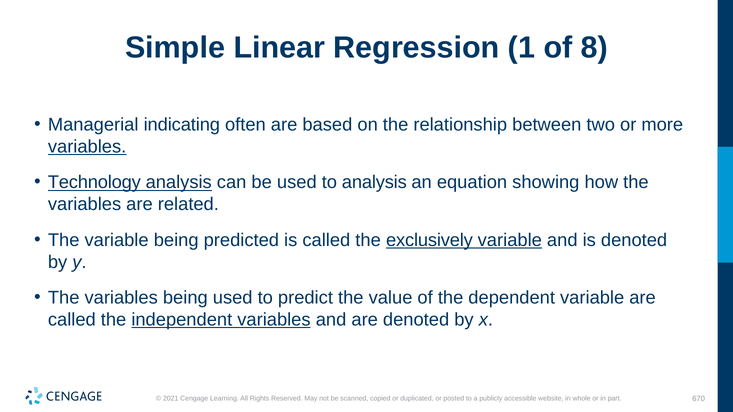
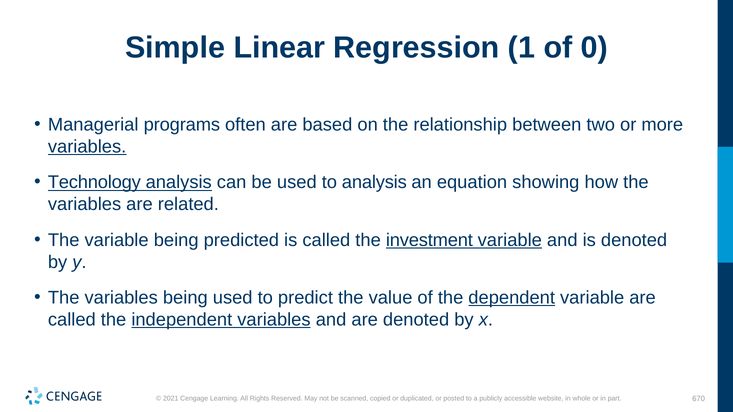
8: 8 -> 0
indicating: indicating -> programs
exclusively: exclusively -> investment
dependent underline: none -> present
